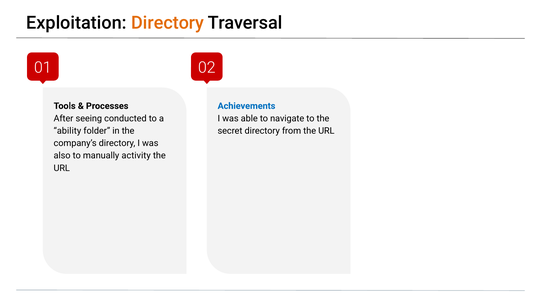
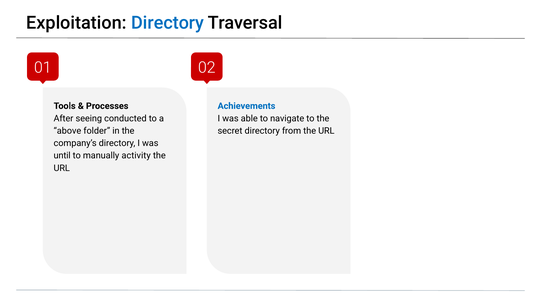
Directory at (168, 23) colour: orange -> blue
ability: ability -> above
also: also -> until
